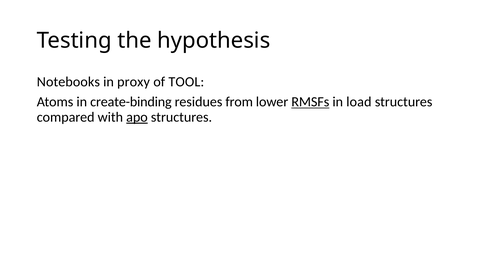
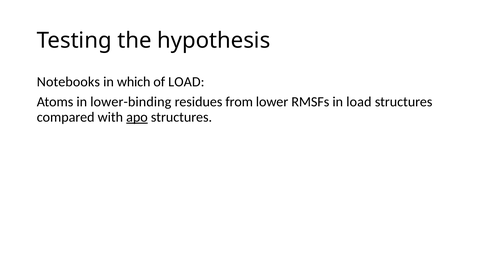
proxy: proxy -> which
of TOOL: TOOL -> LOAD
create-binding: create-binding -> lower-binding
RMSFs underline: present -> none
